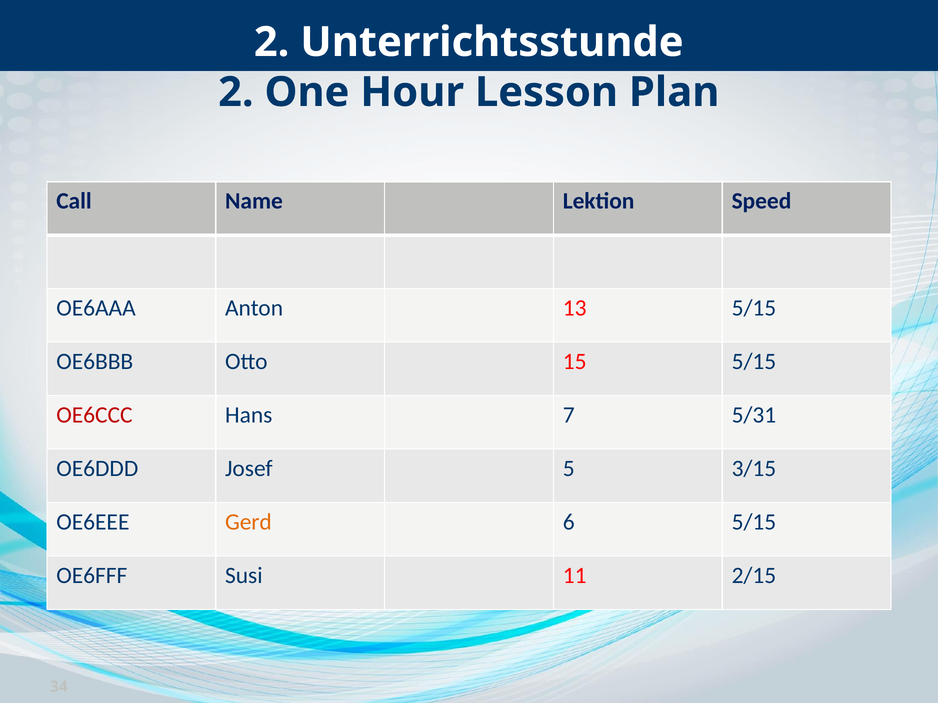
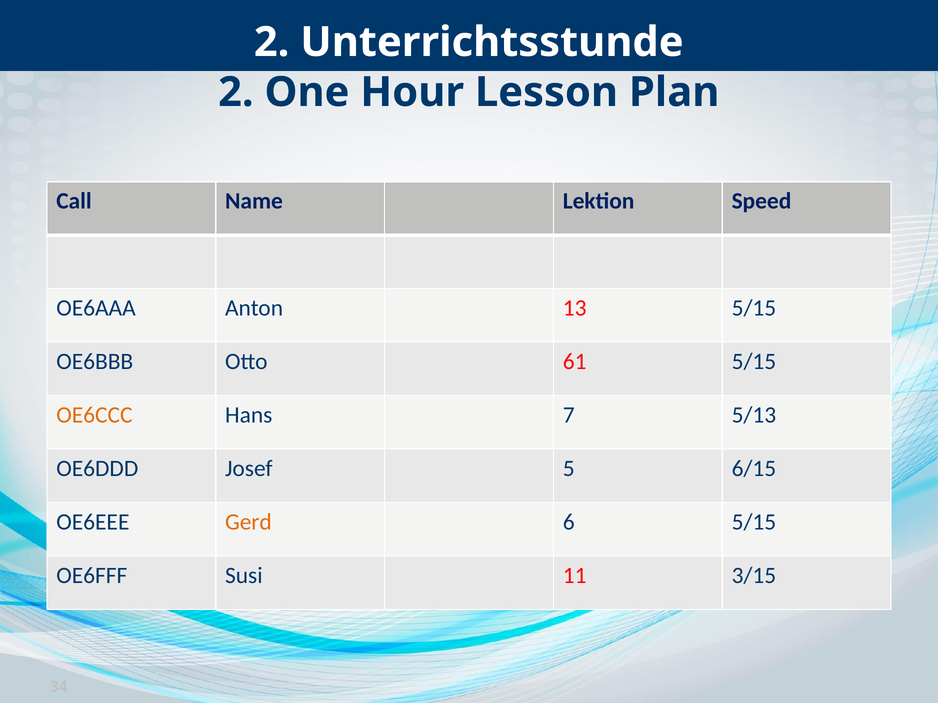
15: 15 -> 61
OE6CCC colour: red -> orange
5/31: 5/31 -> 5/13
3/15: 3/15 -> 6/15
2/15: 2/15 -> 3/15
